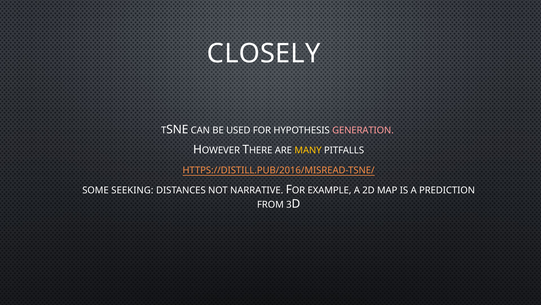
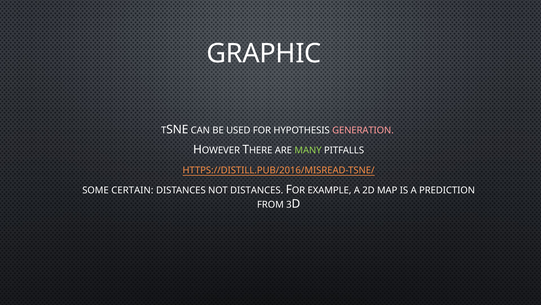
CLOSELY: CLOSELY -> GRAPHIC
MANY colour: yellow -> light green
SEEKING: SEEKING -> CERTAIN
NOT NARRATIVE: NARRATIVE -> DISTANCES
